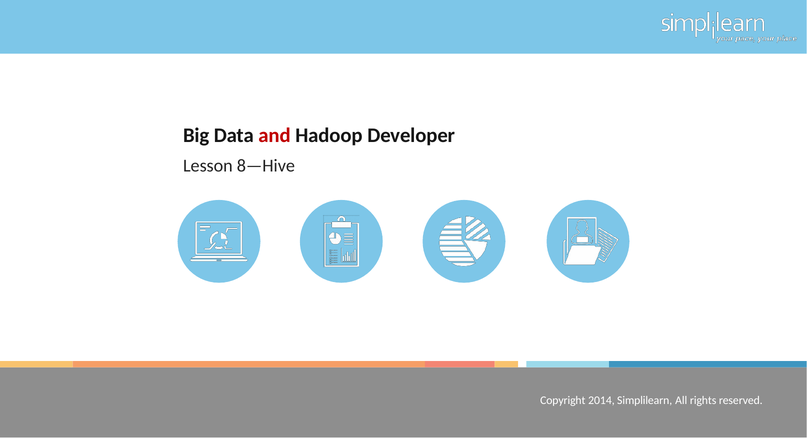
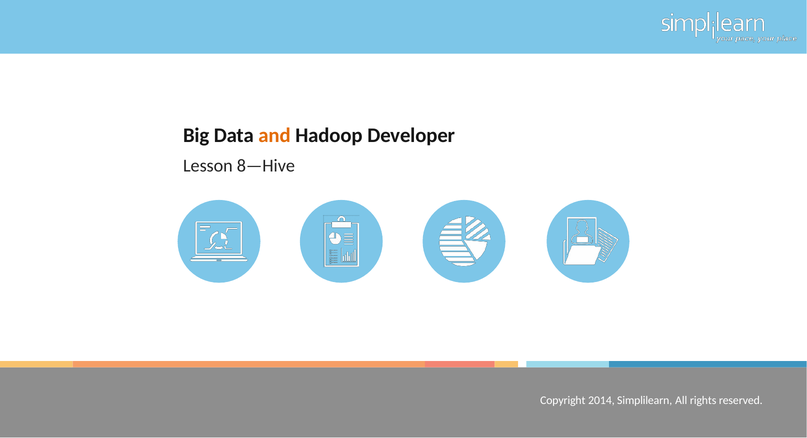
and colour: red -> orange
